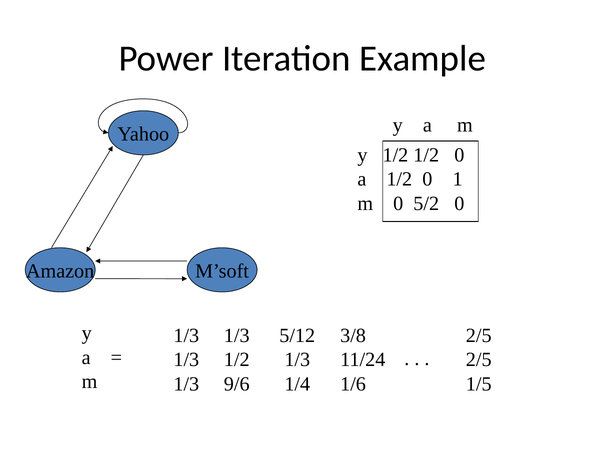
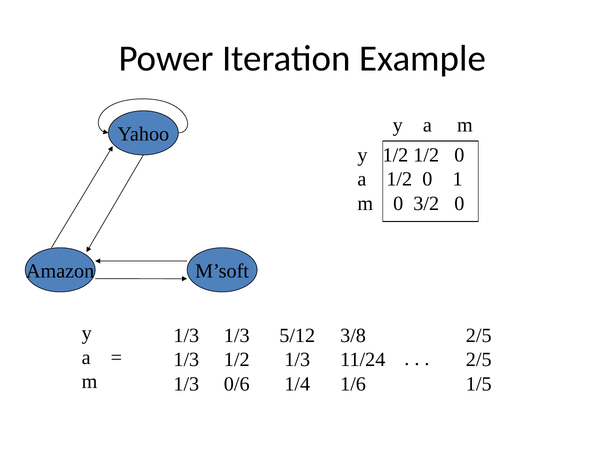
5/2: 5/2 -> 3/2
9/6: 9/6 -> 0/6
